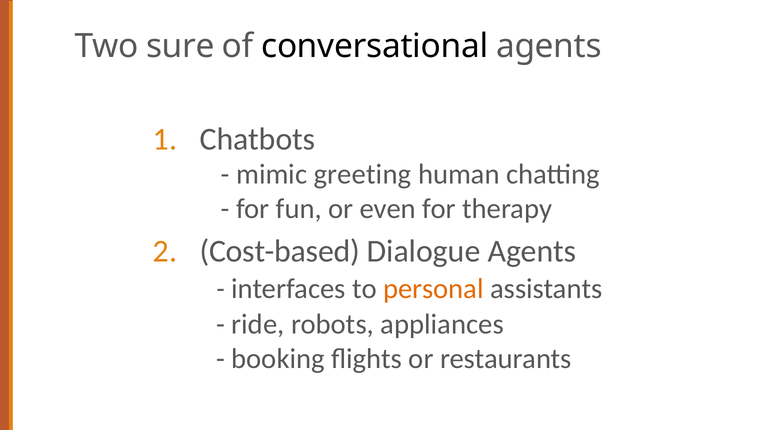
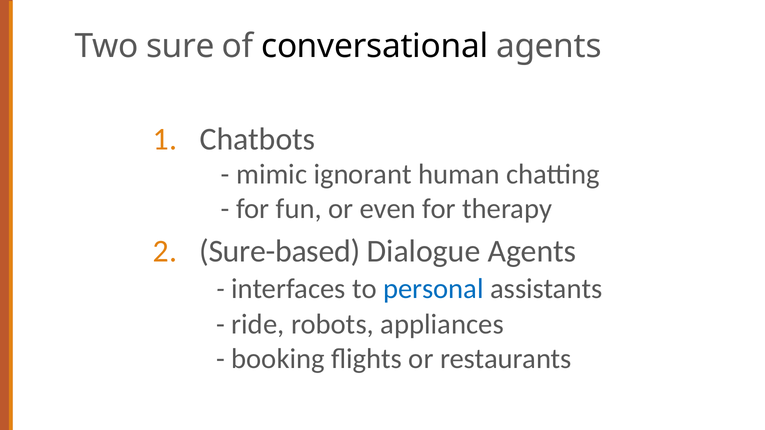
greeting: greeting -> ignorant
Cost-based: Cost-based -> Sure-based
personal colour: orange -> blue
